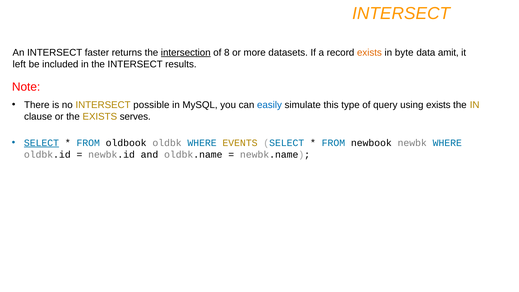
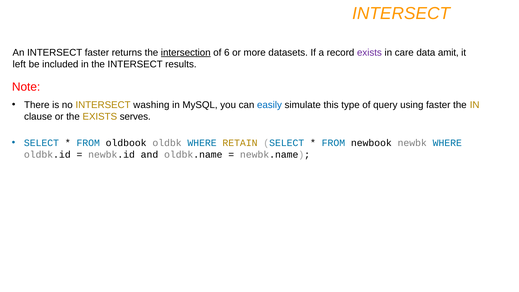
8: 8 -> 6
exists at (369, 53) colour: orange -> purple
byte: byte -> care
possible: possible -> washing
using exists: exists -> faster
SELECT at (41, 143) underline: present -> none
EVENTS: EVENTS -> RETAIN
